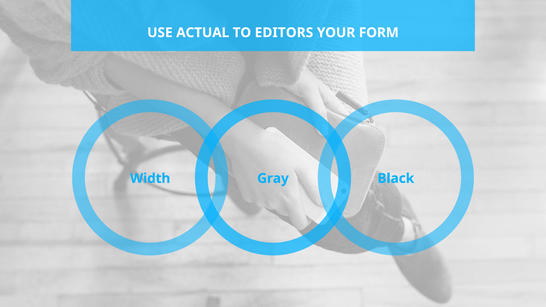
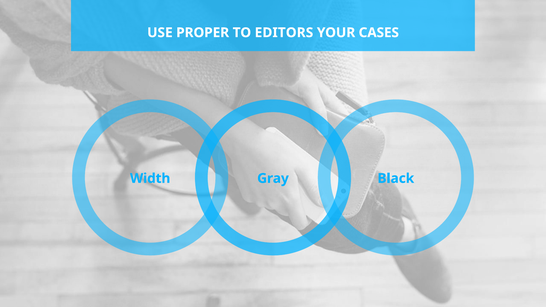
ACTUAL: ACTUAL -> PROPER
FORM: FORM -> CASES
